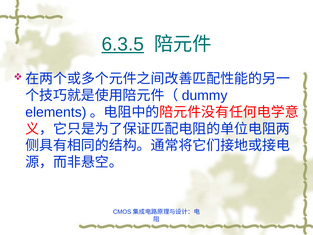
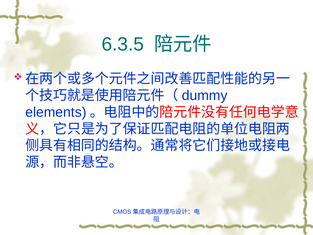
6.3.5 underline: present -> none
